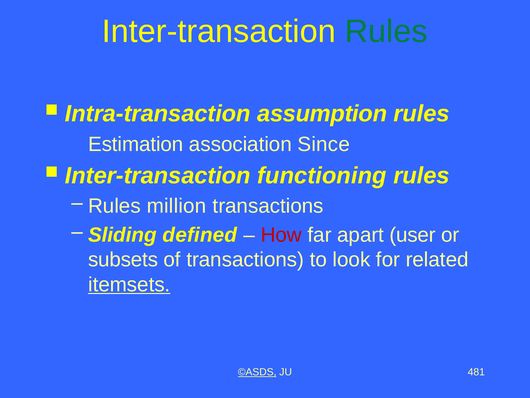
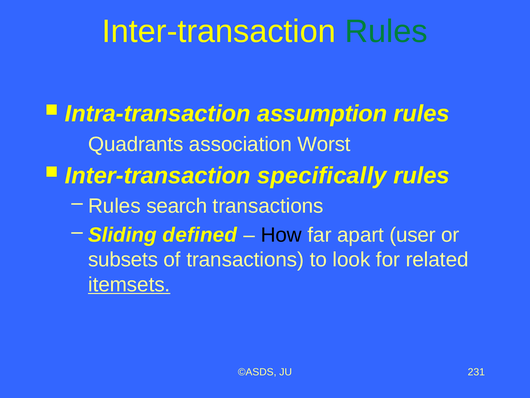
Estimation: Estimation -> Quadrants
Since: Since -> Worst
functioning: functioning -> specifically
million: million -> search
How colour: red -> black
©ASDS underline: present -> none
481: 481 -> 231
